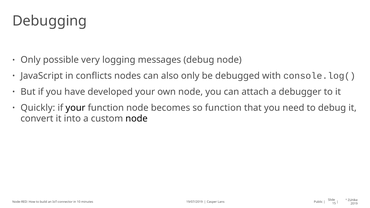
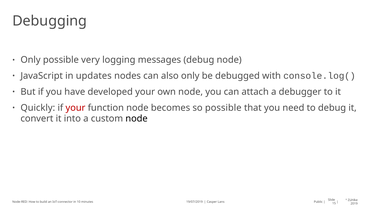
conflicts: conflicts -> updates
your at (75, 108) colour: black -> red
so function: function -> possible
